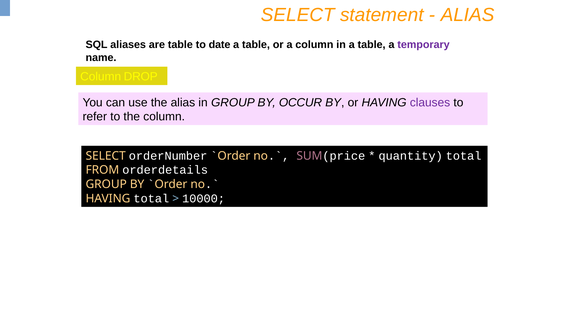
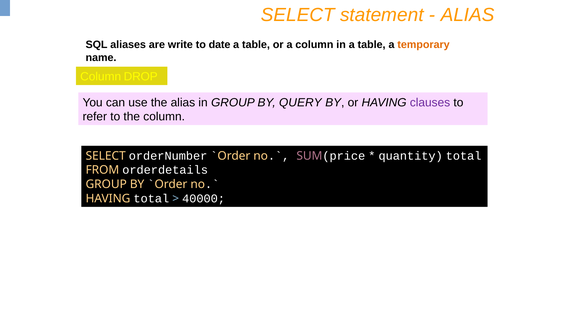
are table: table -> write
temporary colour: purple -> orange
OCCUR: OCCUR -> QUERY
10000: 10000 -> 40000
